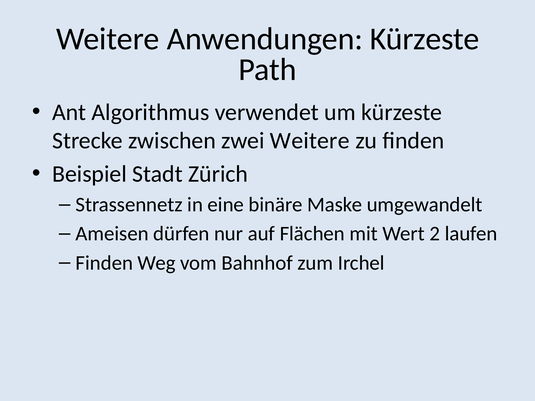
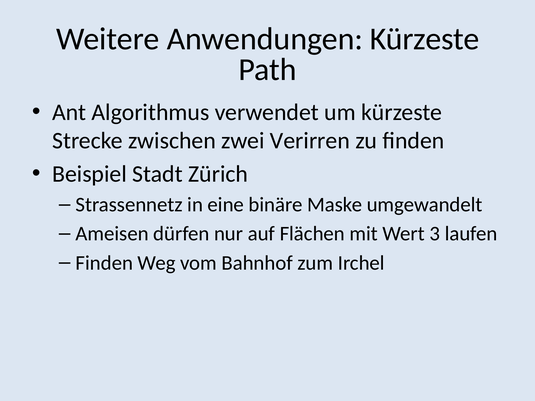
zwei Weitere: Weitere -> Verirren
2: 2 -> 3
